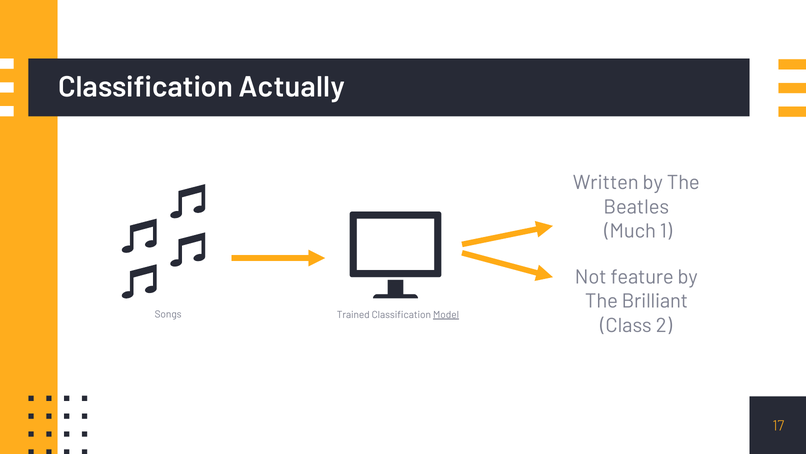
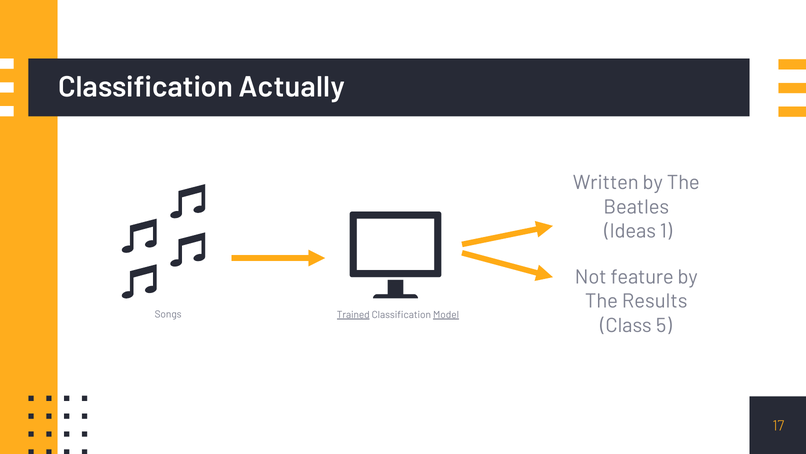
Much: Much -> Ideas
Brilliant: Brilliant -> Results
Trained underline: none -> present
2: 2 -> 5
